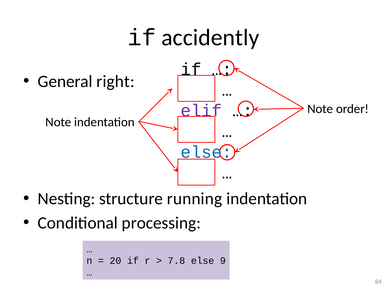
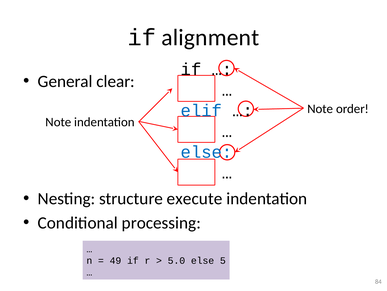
accidently: accidently -> alignment
right: right -> clear
elif colour: purple -> blue
running: running -> execute
20: 20 -> 49
7.8: 7.8 -> 5.0
9: 9 -> 5
